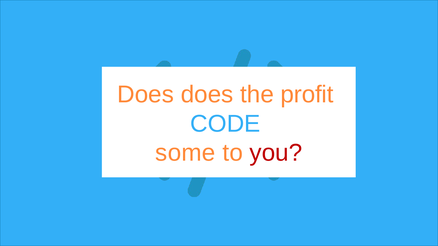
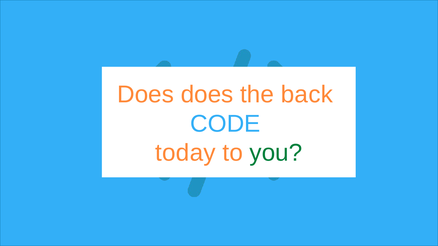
profit: profit -> back
some: some -> today
you colour: red -> green
